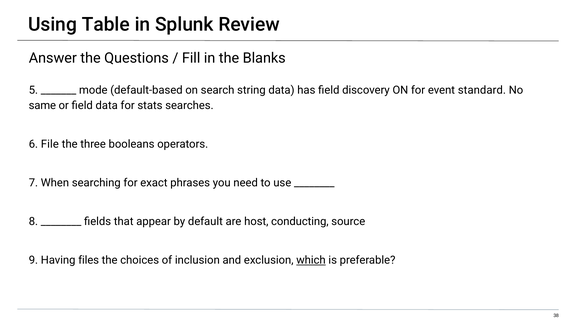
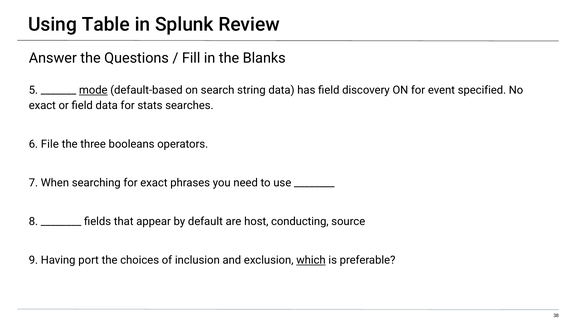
mode underline: none -> present
standard: standard -> specified
same at (42, 106): same -> exact
files: files -> port
